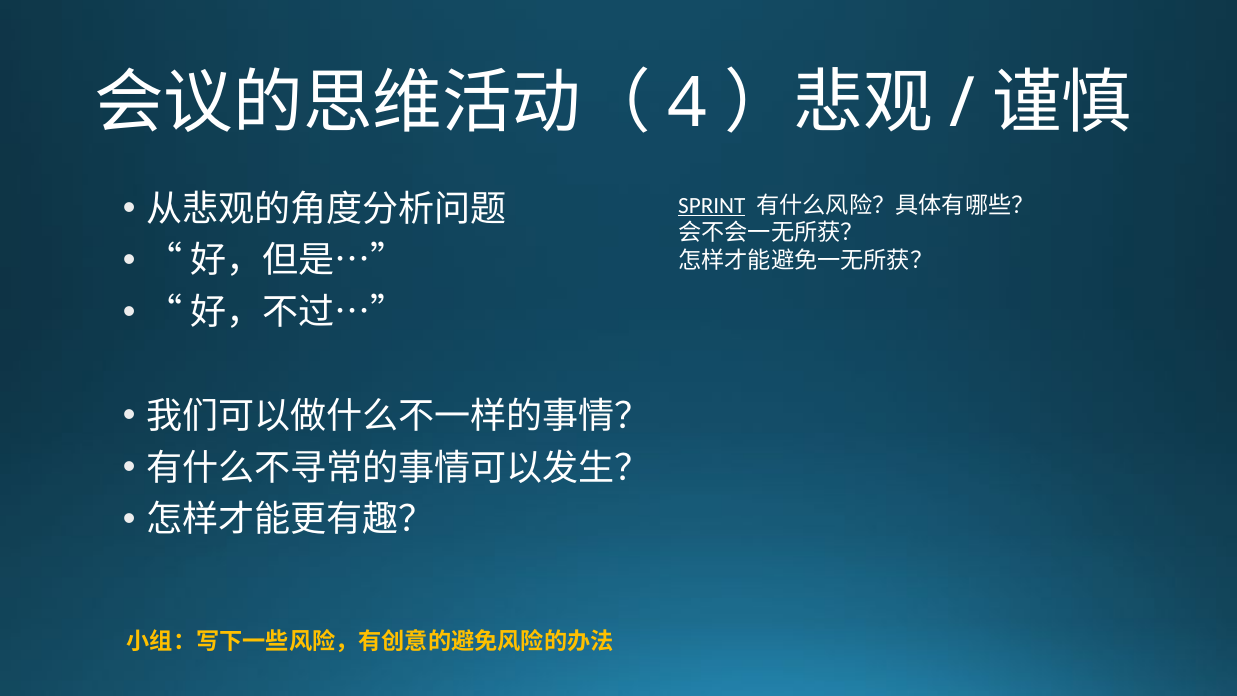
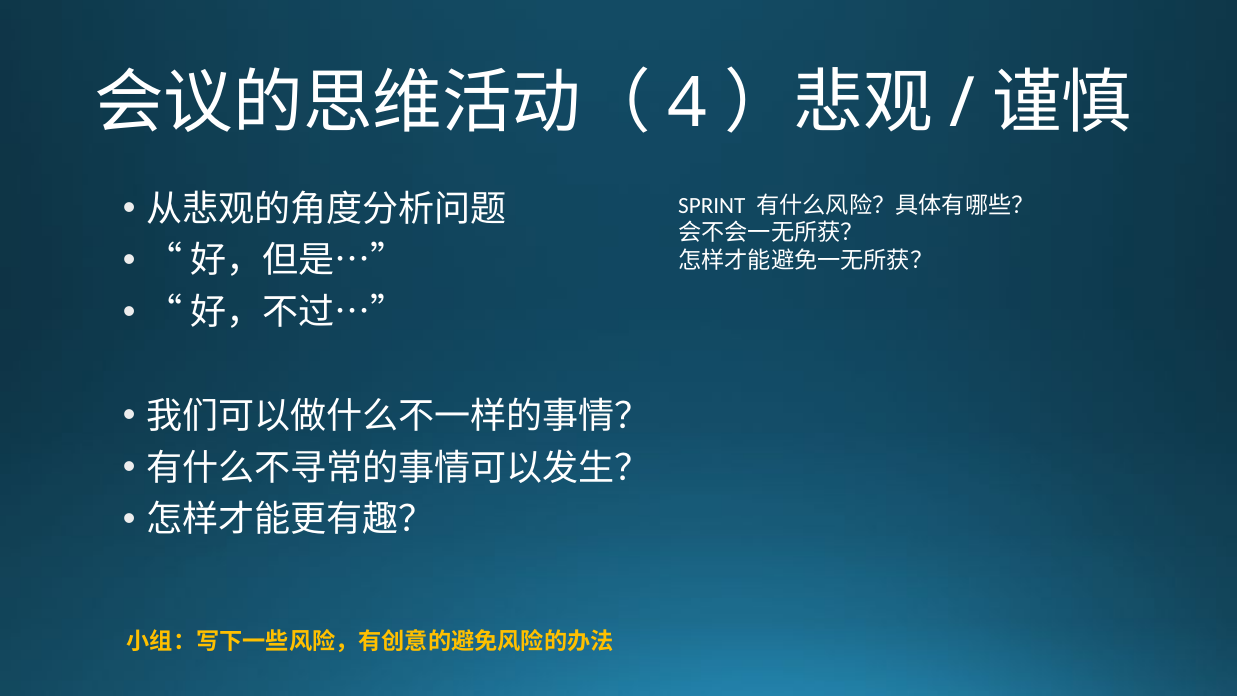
SPRINT underline: present -> none
